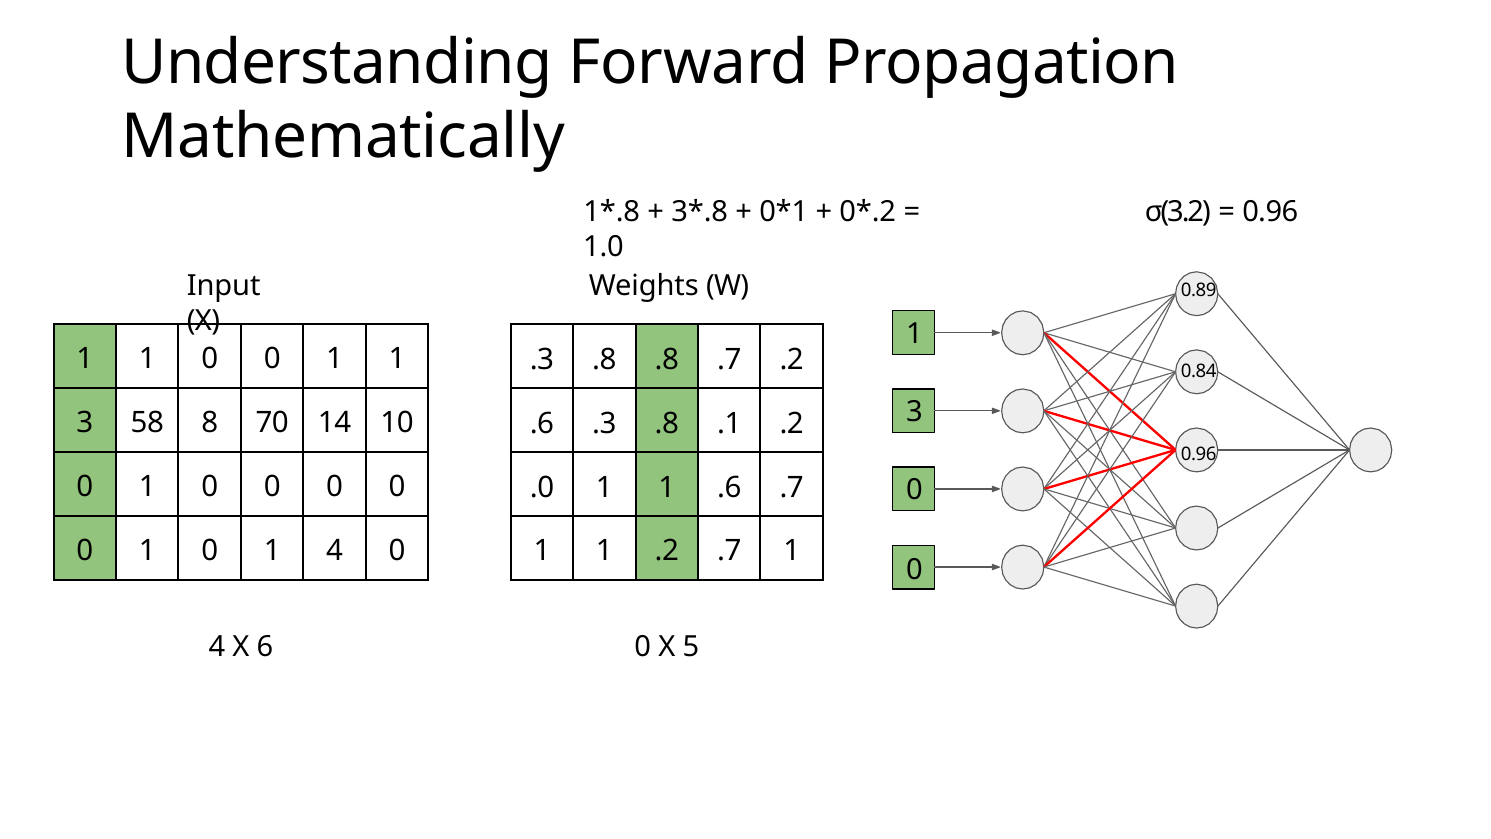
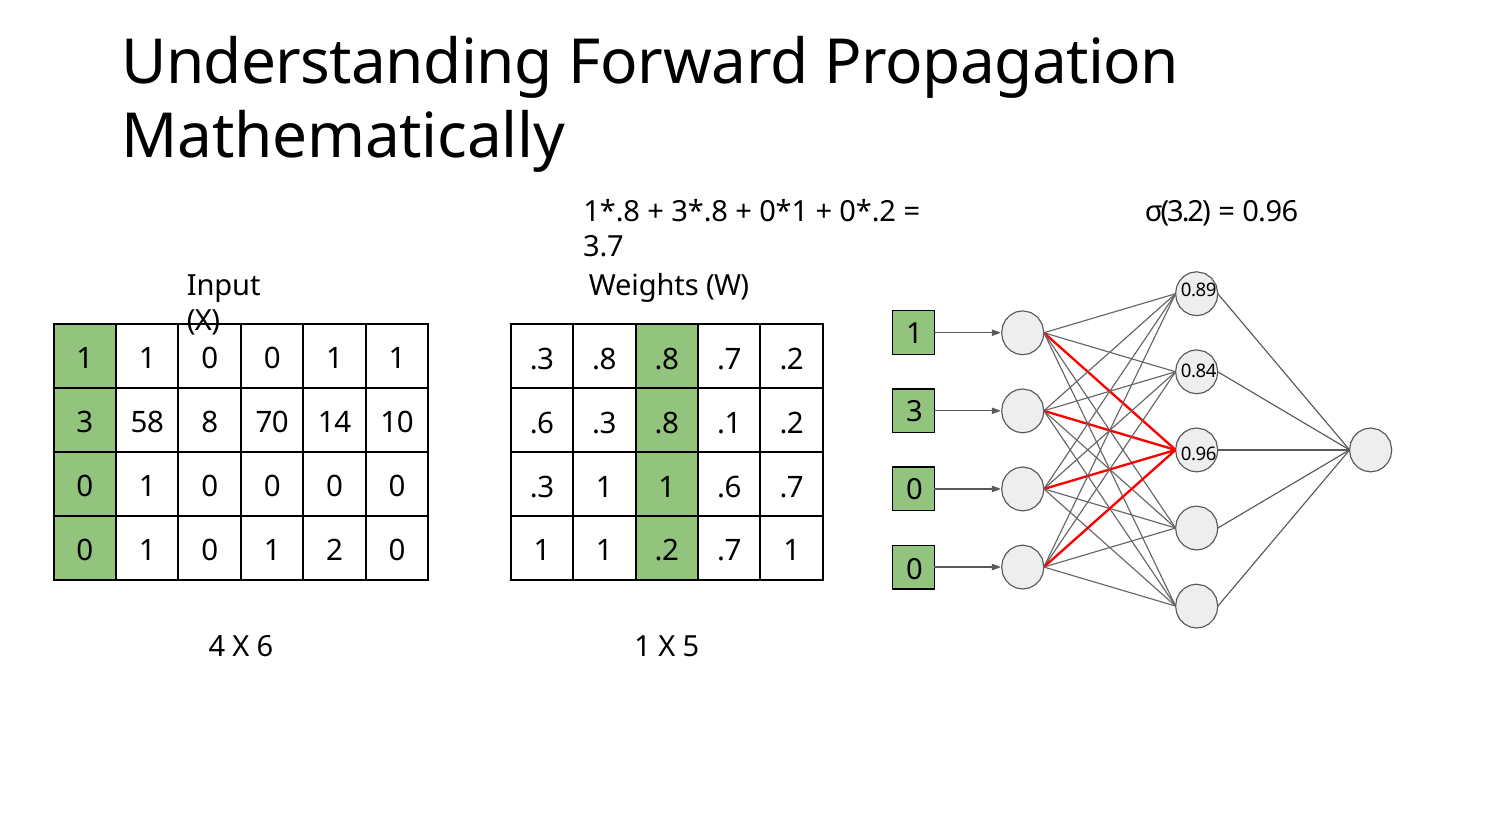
1.0: 1.0 -> 3.7
.0 at (542, 487): .0 -> .3
1 4: 4 -> 2
6 0: 0 -> 1
